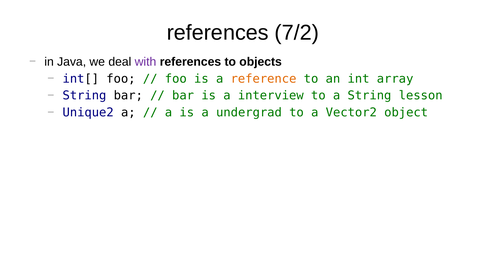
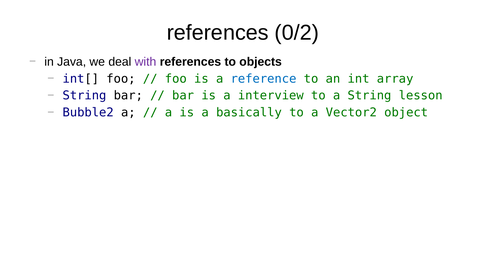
7/2: 7/2 -> 0/2
reference colour: orange -> blue
Unique2: Unique2 -> Bubble2
undergrad: undergrad -> basically
